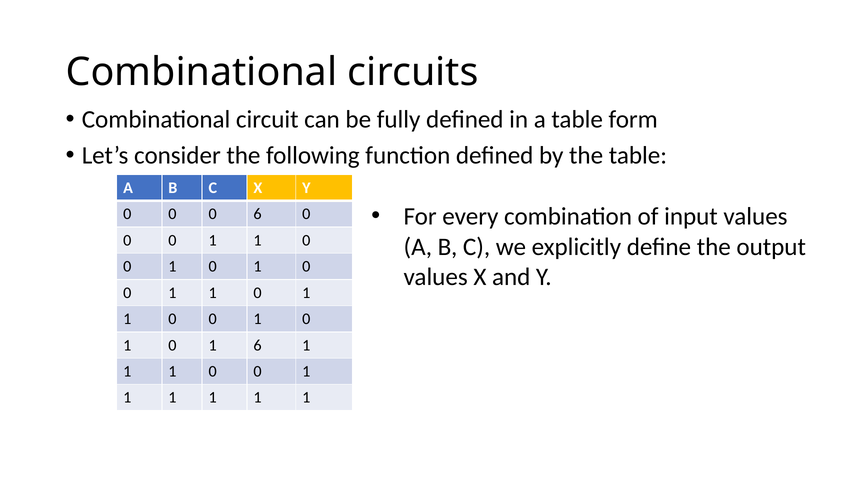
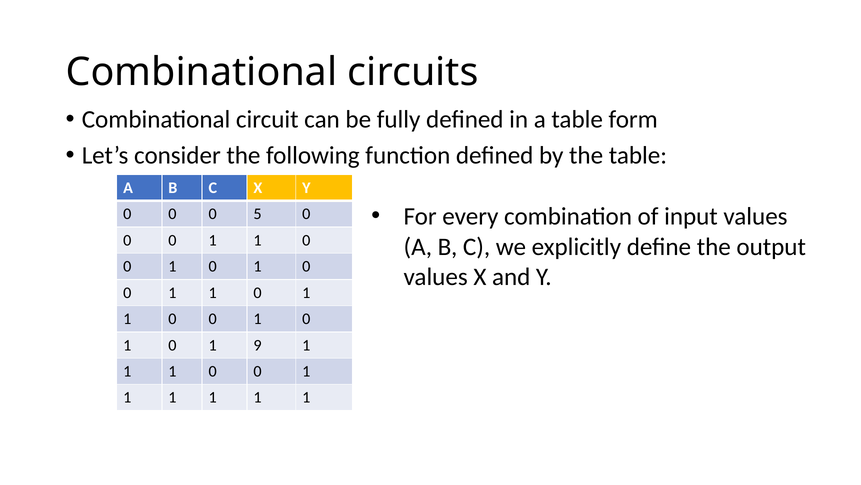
0 6: 6 -> 5
1 6: 6 -> 9
